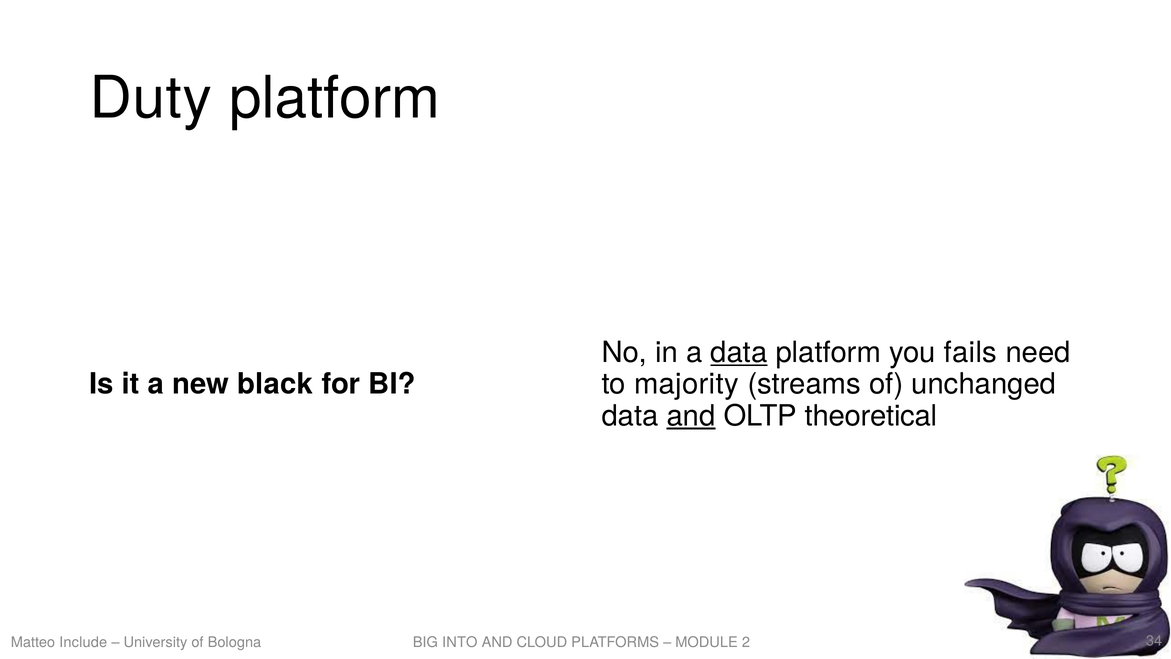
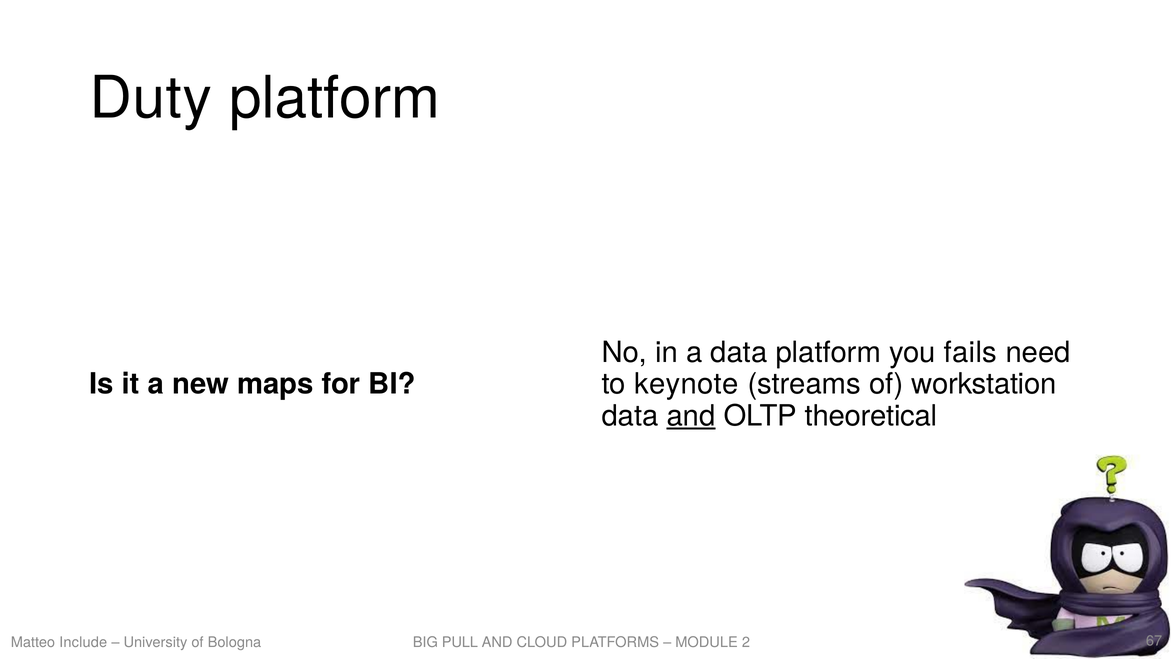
data at (739, 353) underline: present -> none
majority: majority -> keynote
unchanged: unchanged -> workstation
black: black -> maps
INTO: INTO -> PULL
34: 34 -> 67
